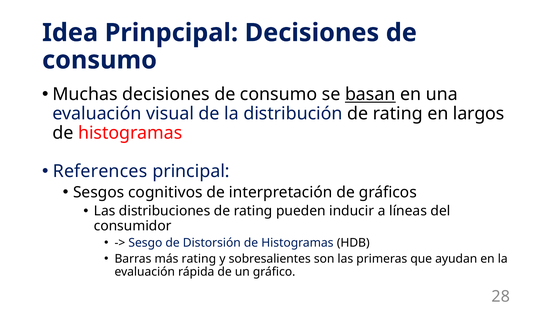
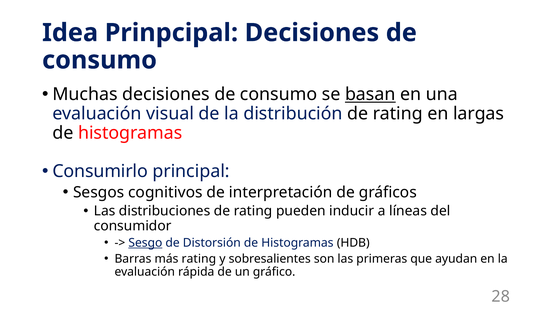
largos: largos -> largas
References: References -> Consumirlo
Sesgo underline: none -> present
